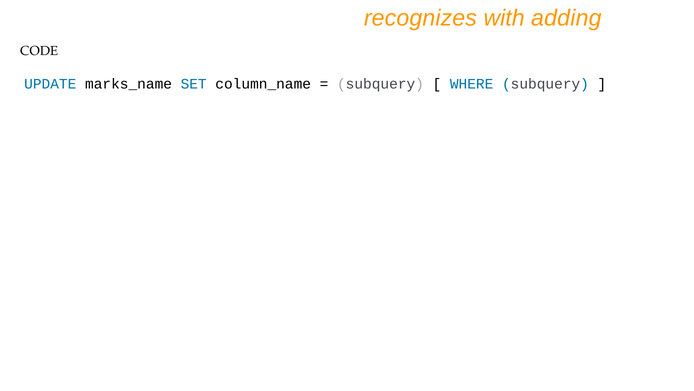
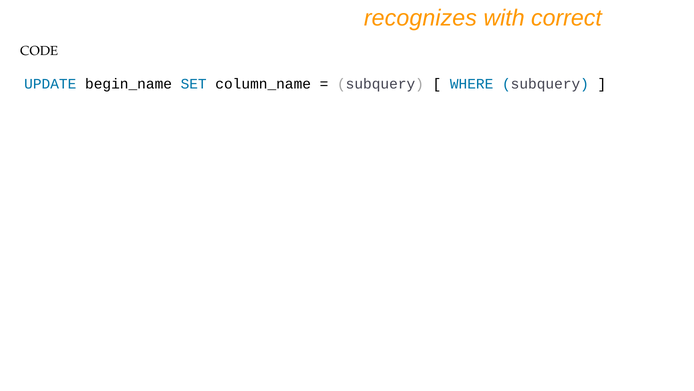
adding: adding -> correct
marks_name: marks_name -> begin_name
